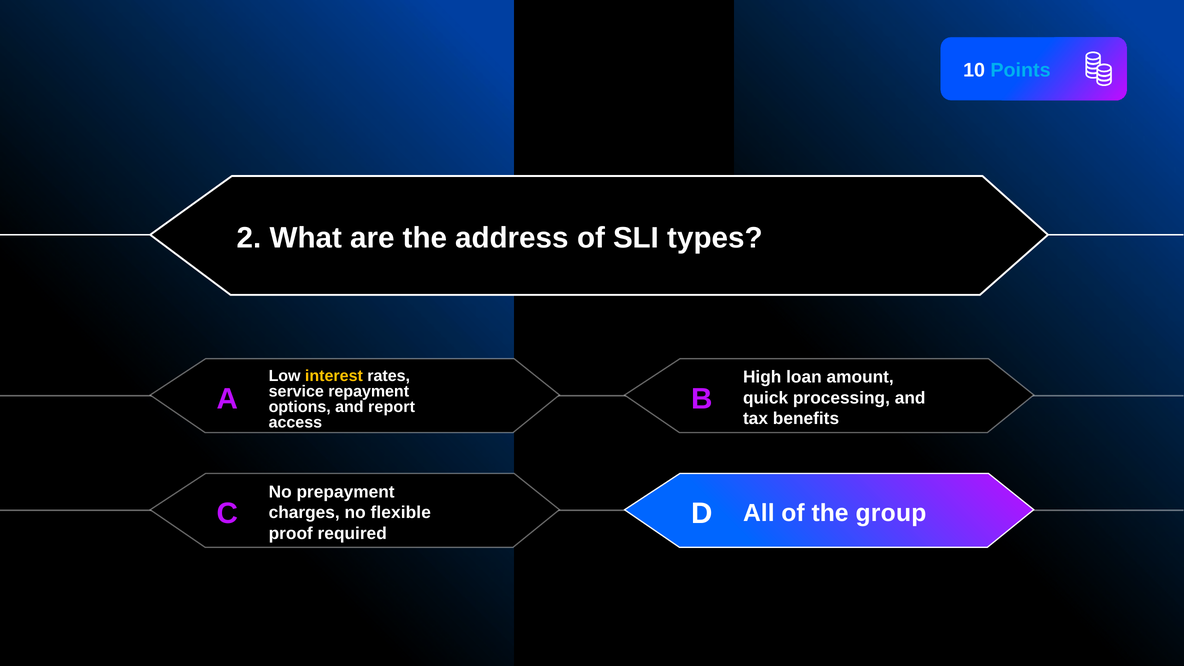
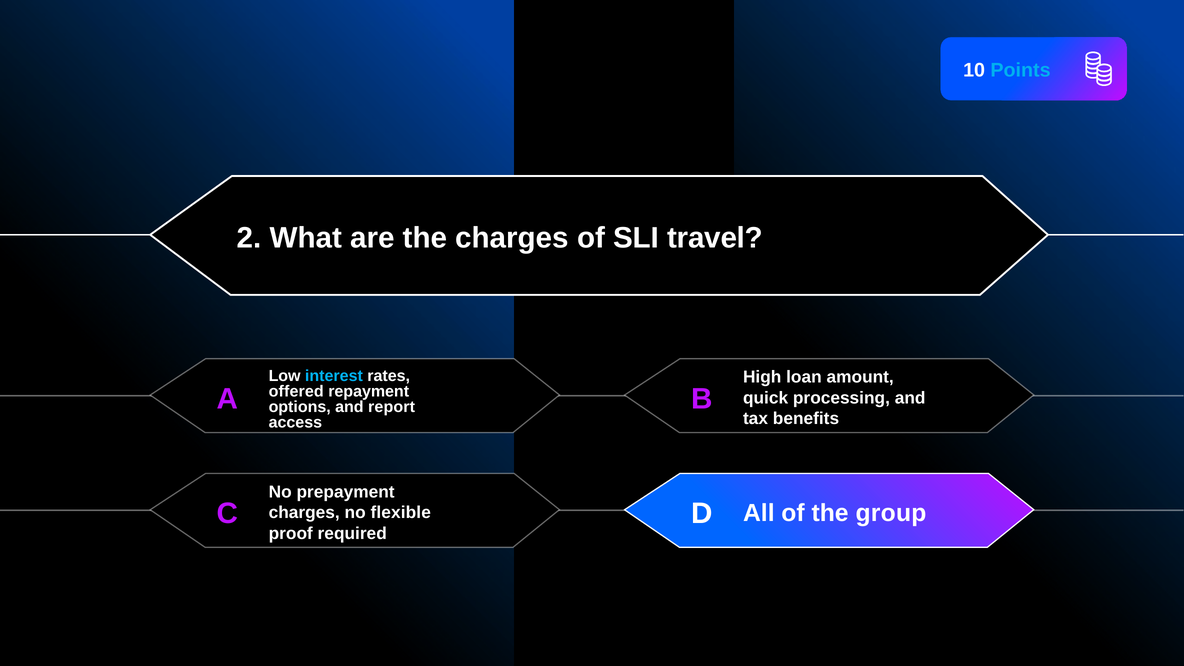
the address: address -> charges
types: types -> travel
interest colour: yellow -> light blue
service: service -> offered
